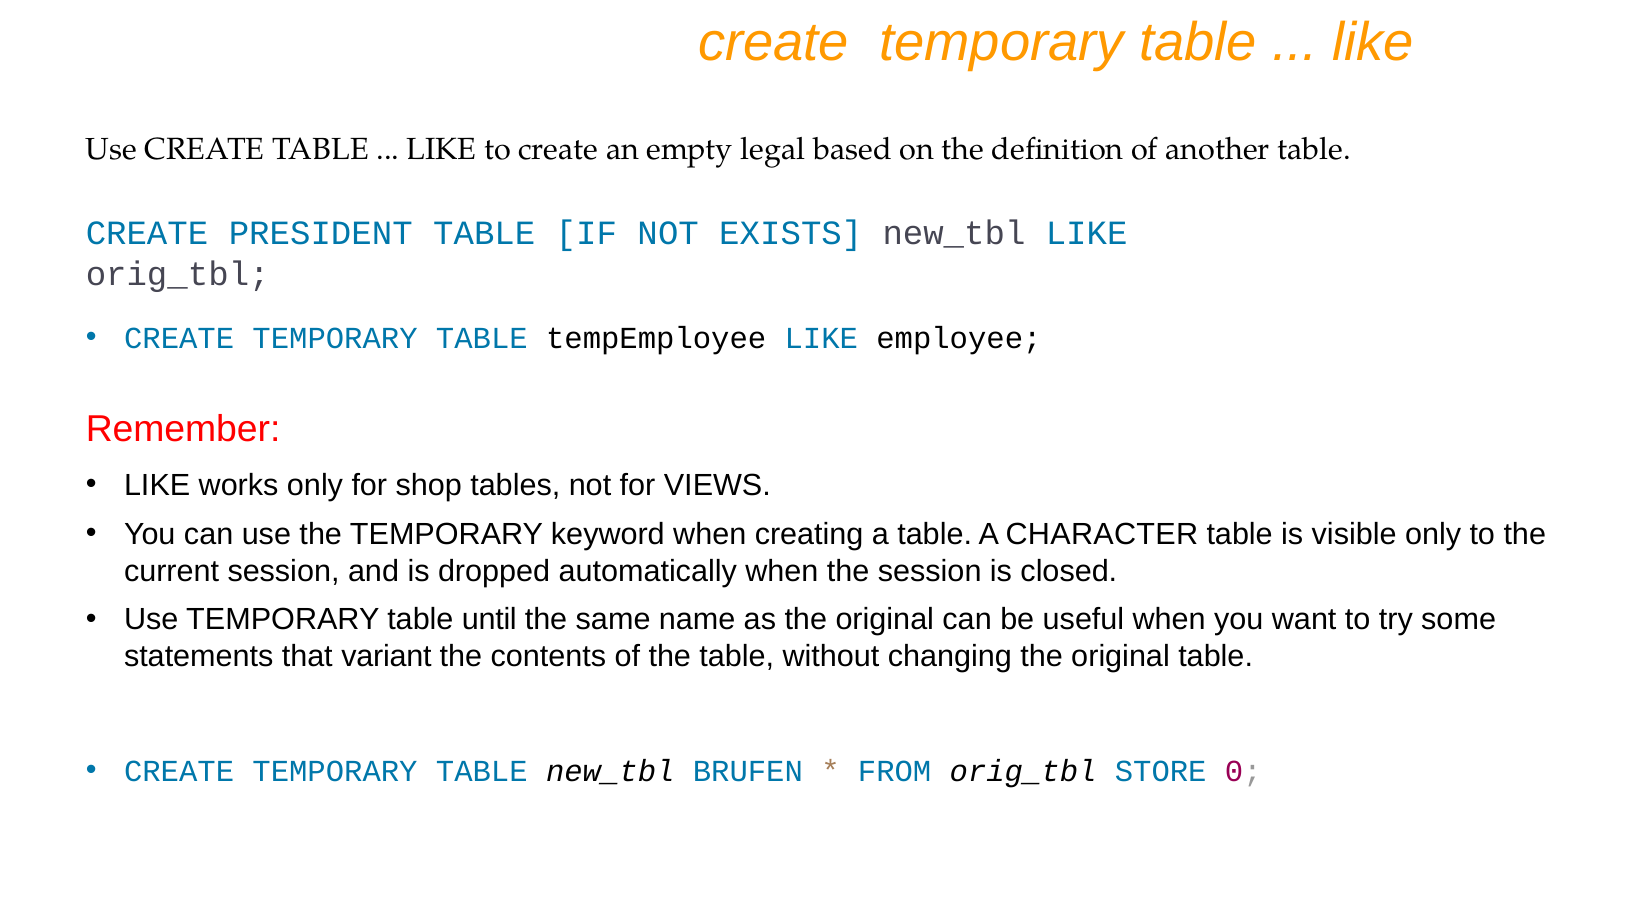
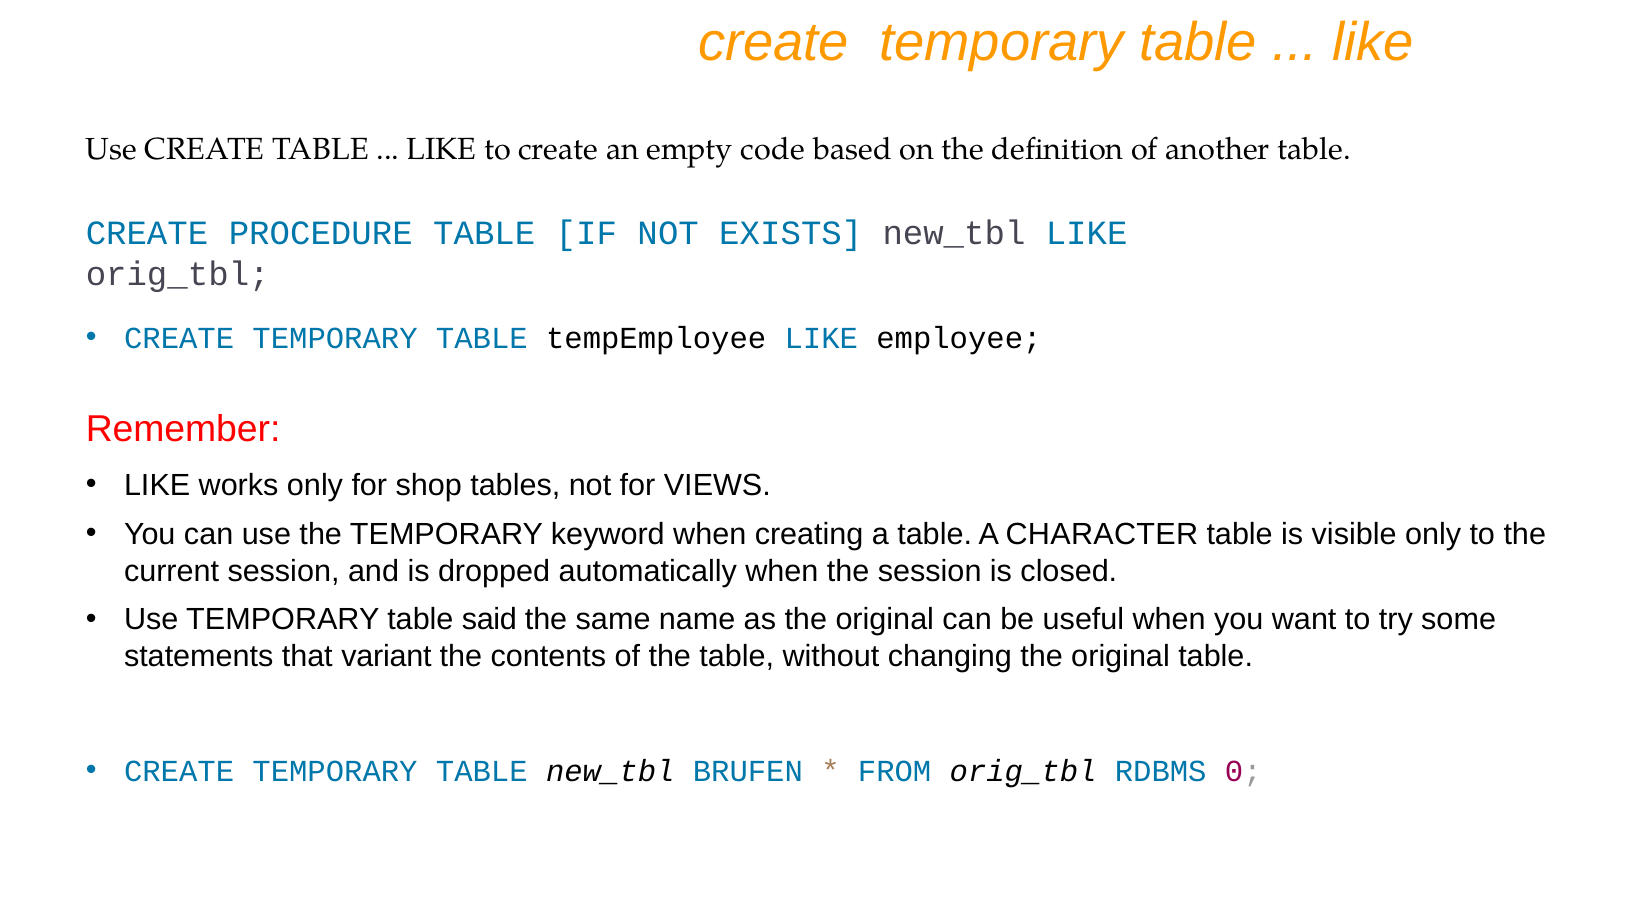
legal: legal -> code
PRESIDENT: PRESIDENT -> PROCEDURE
until: until -> said
STORE: STORE -> RDBMS
